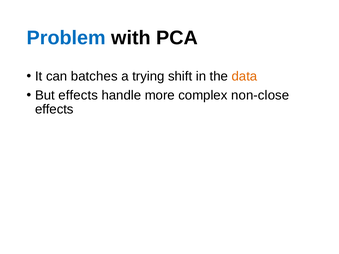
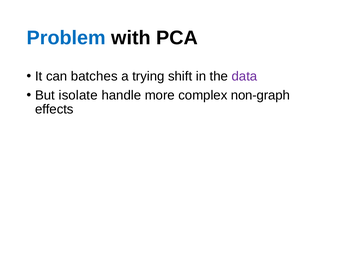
data colour: orange -> purple
But effects: effects -> isolate
non-close: non-close -> non-graph
